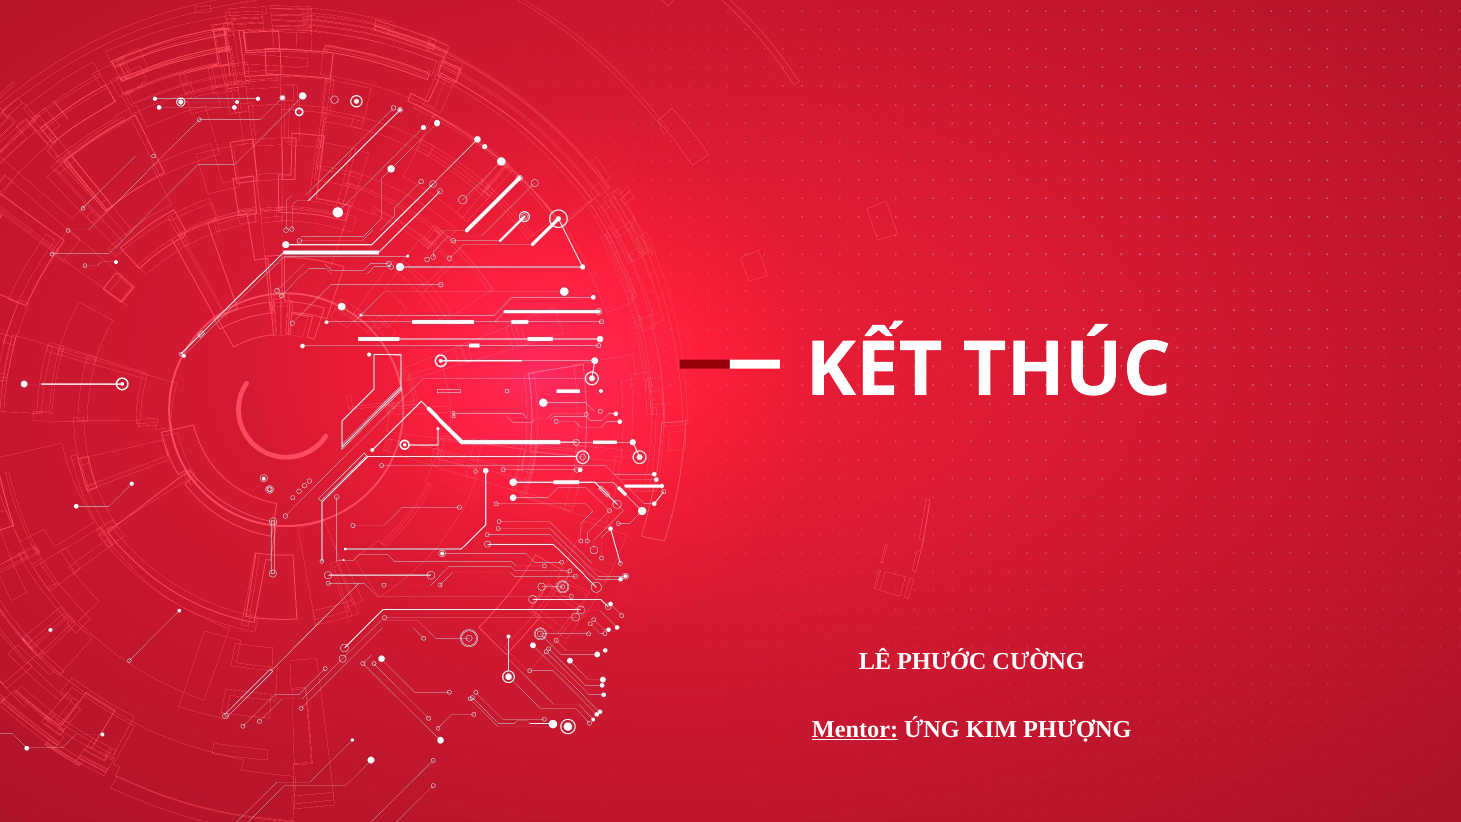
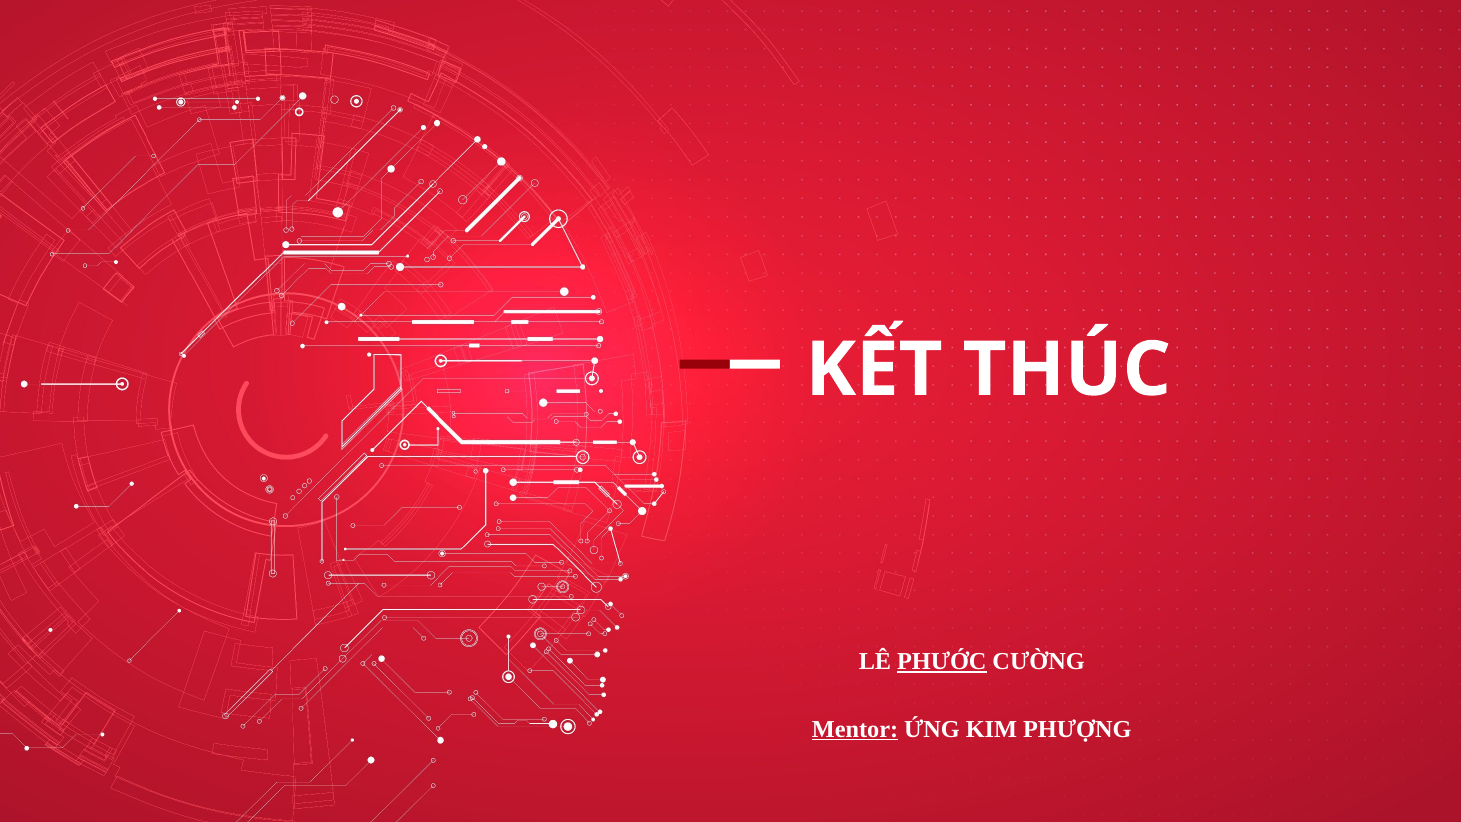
PHƯỚC underline: none -> present
